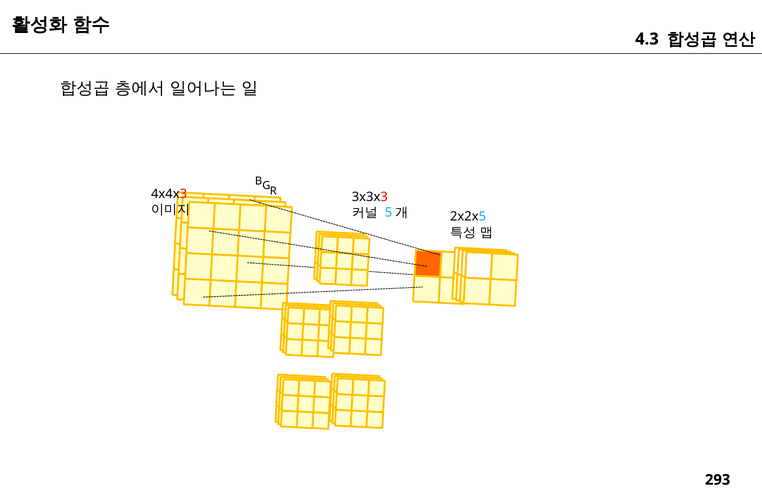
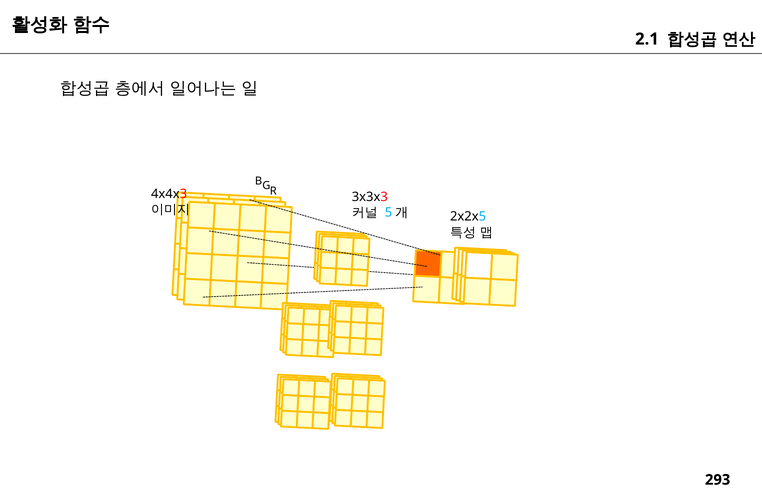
4.3: 4.3 -> 2.1
